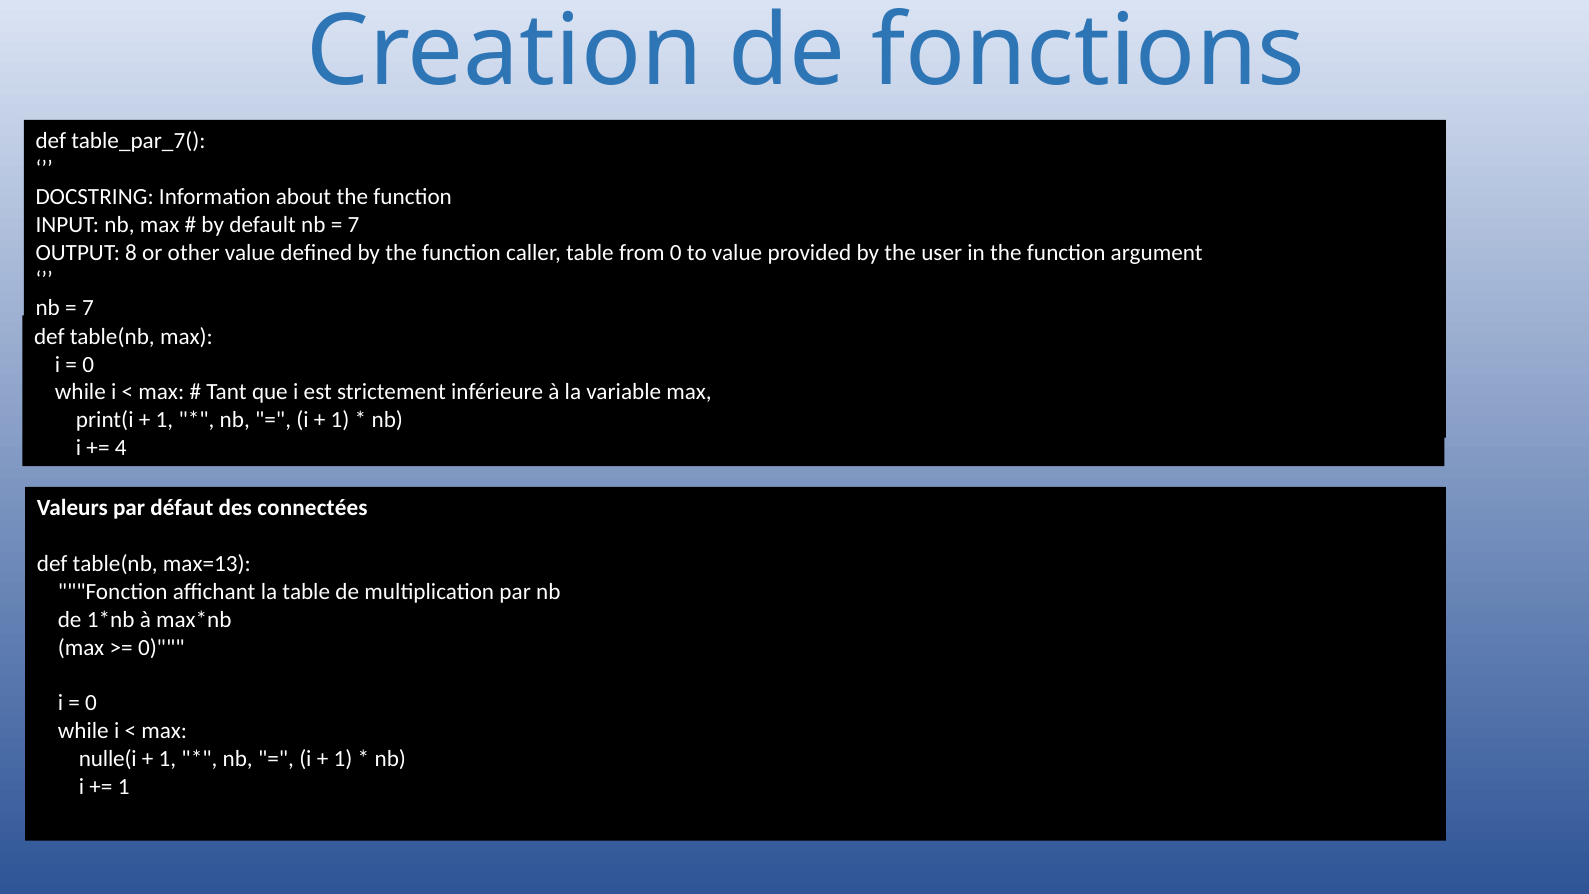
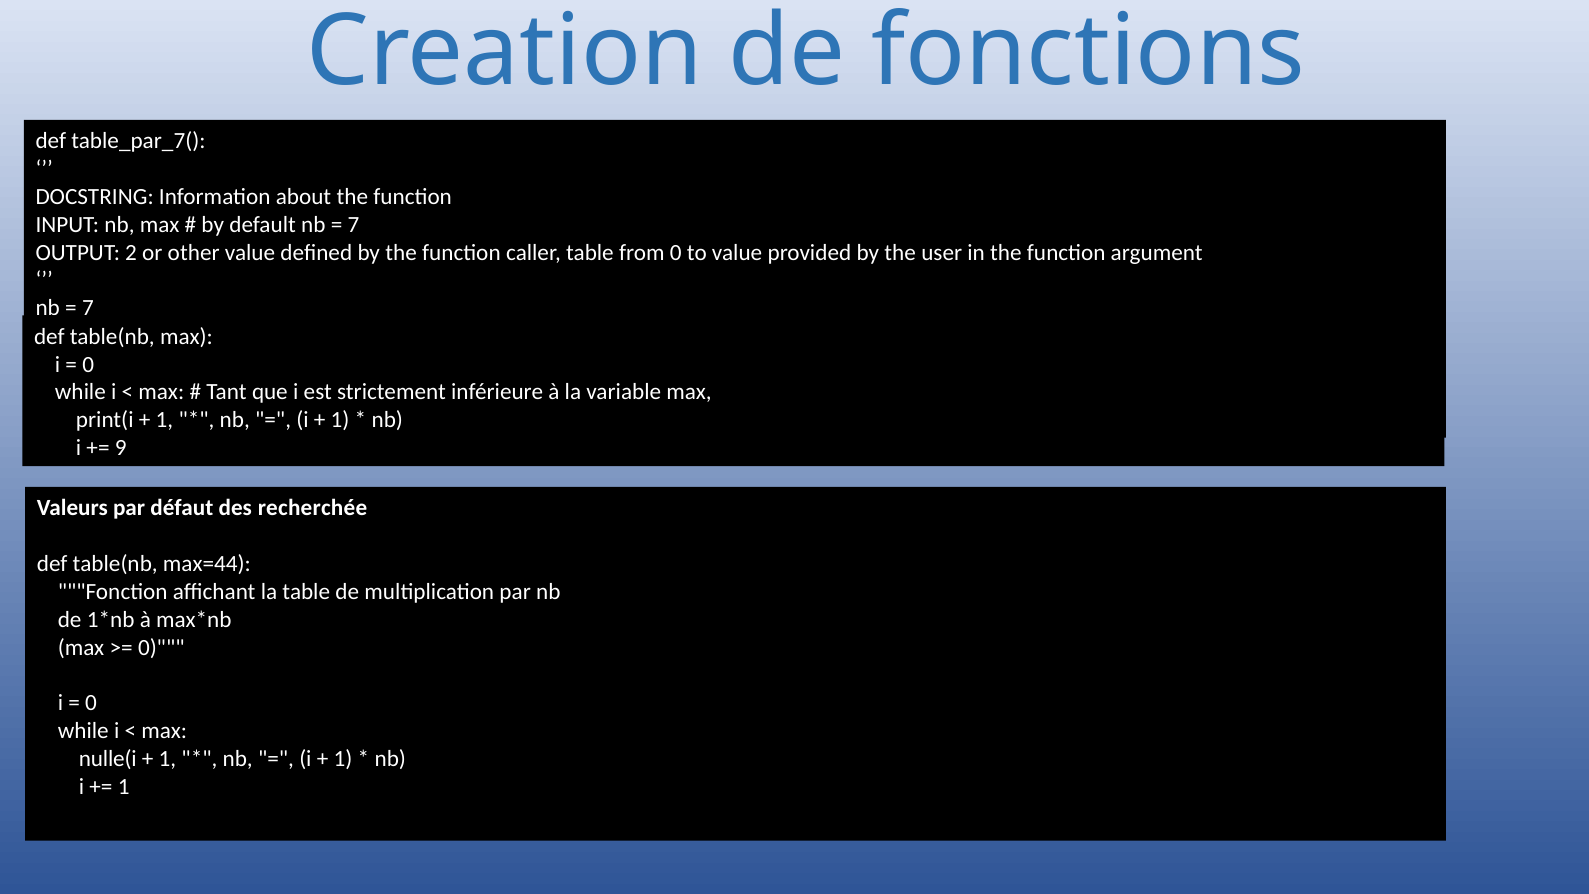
8: 8 -> 2
4: 4 -> 9
connectées: connectées -> recherchée
max=13: max=13 -> max=44
